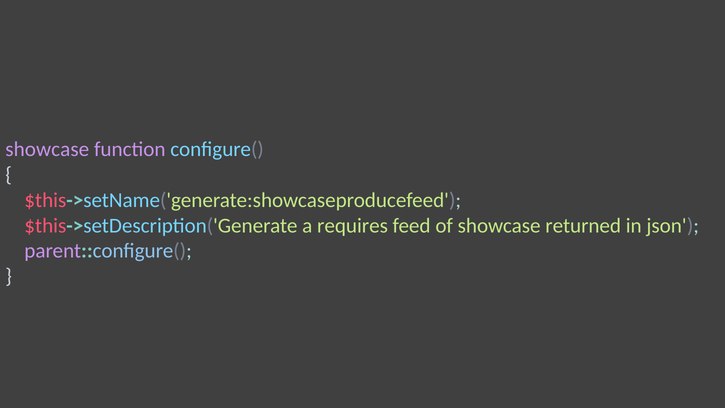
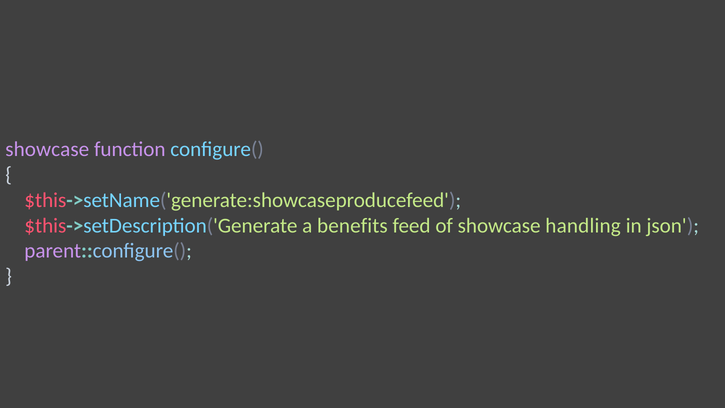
requires: requires -> benefits
returned: returned -> handling
